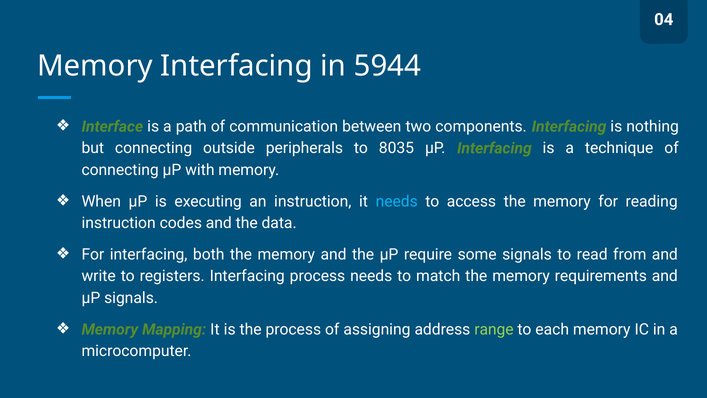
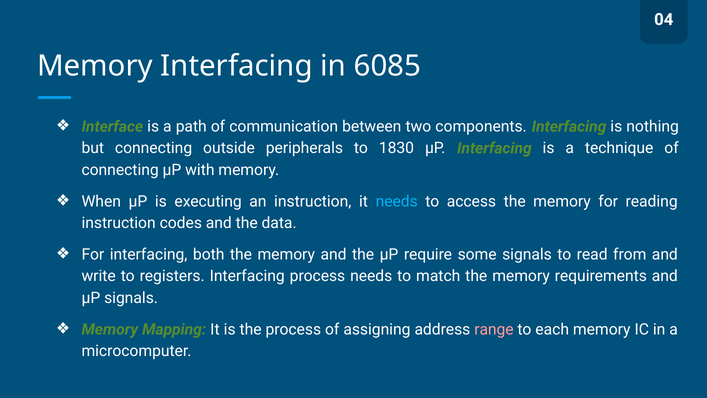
5944: 5944 -> 6085
8035: 8035 -> 1830
range colour: light green -> pink
